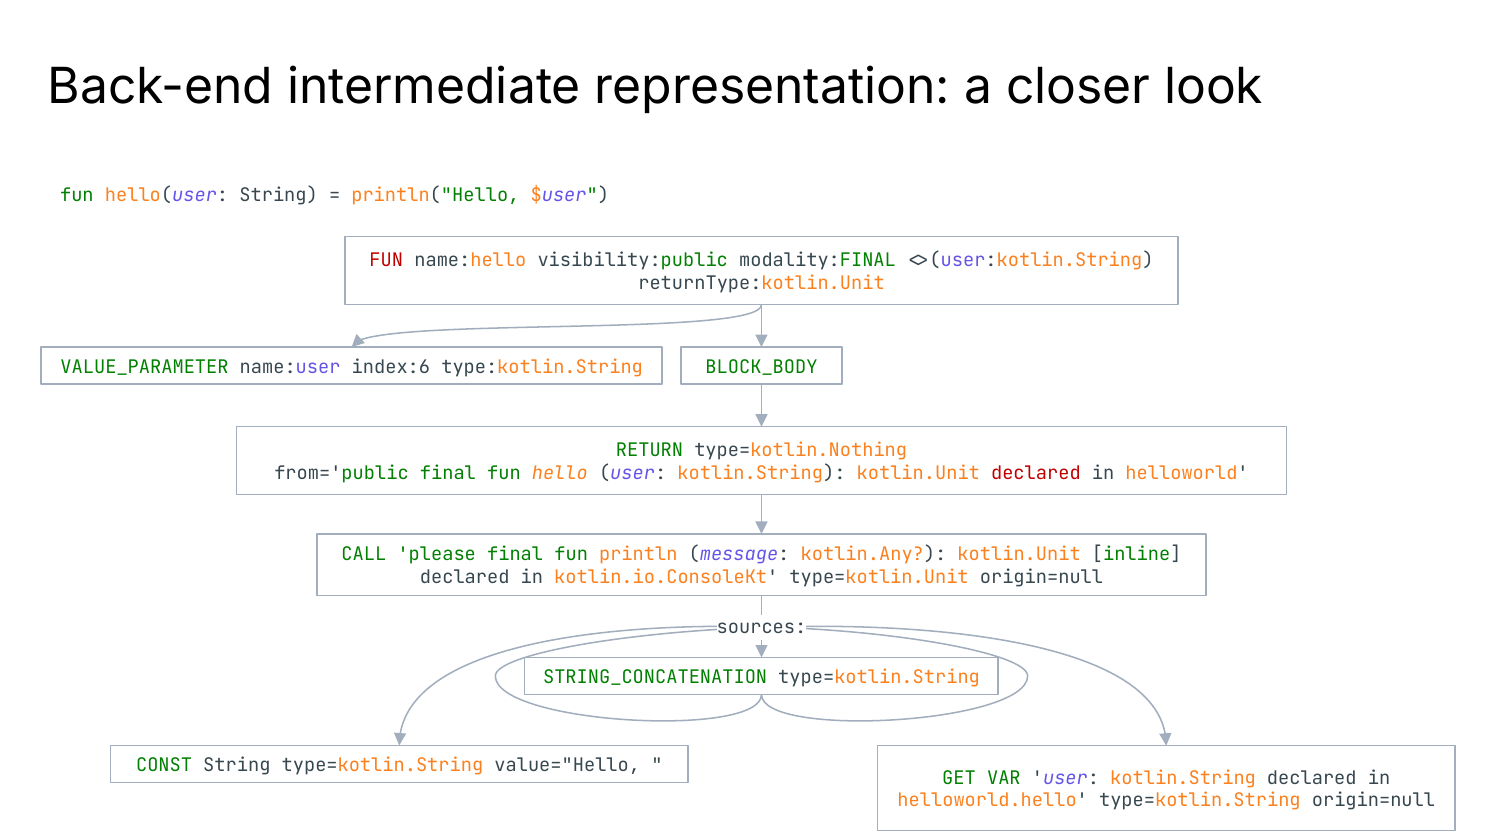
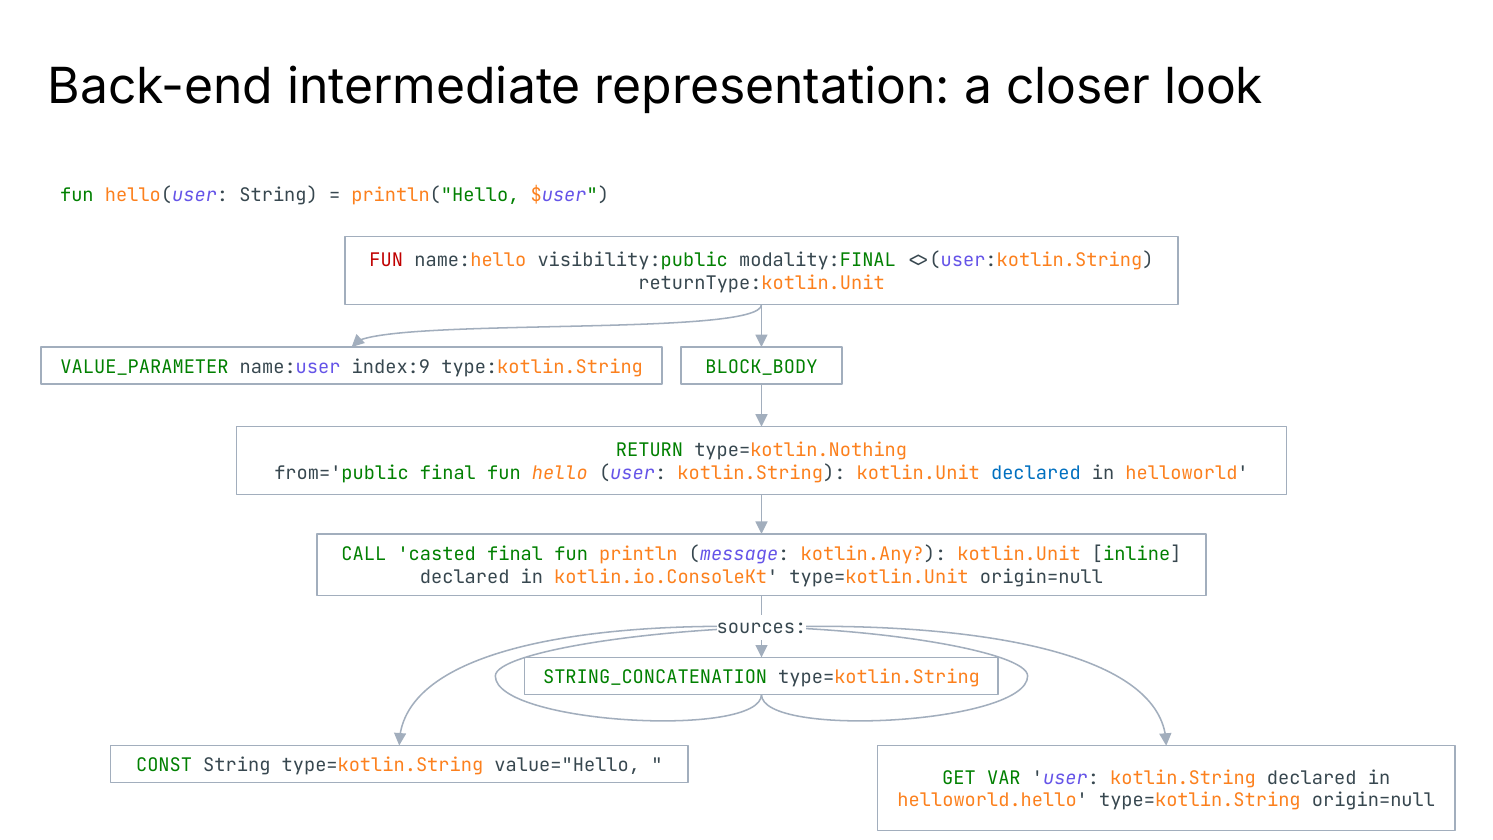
index:6: index:6 -> index:9
declared at (1036, 473) colour: red -> blue
please: please -> casted
